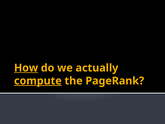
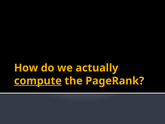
How underline: present -> none
